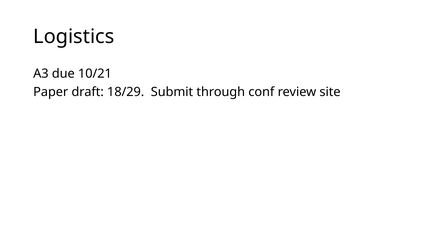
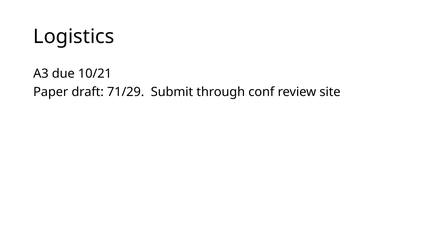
18/29: 18/29 -> 71/29
